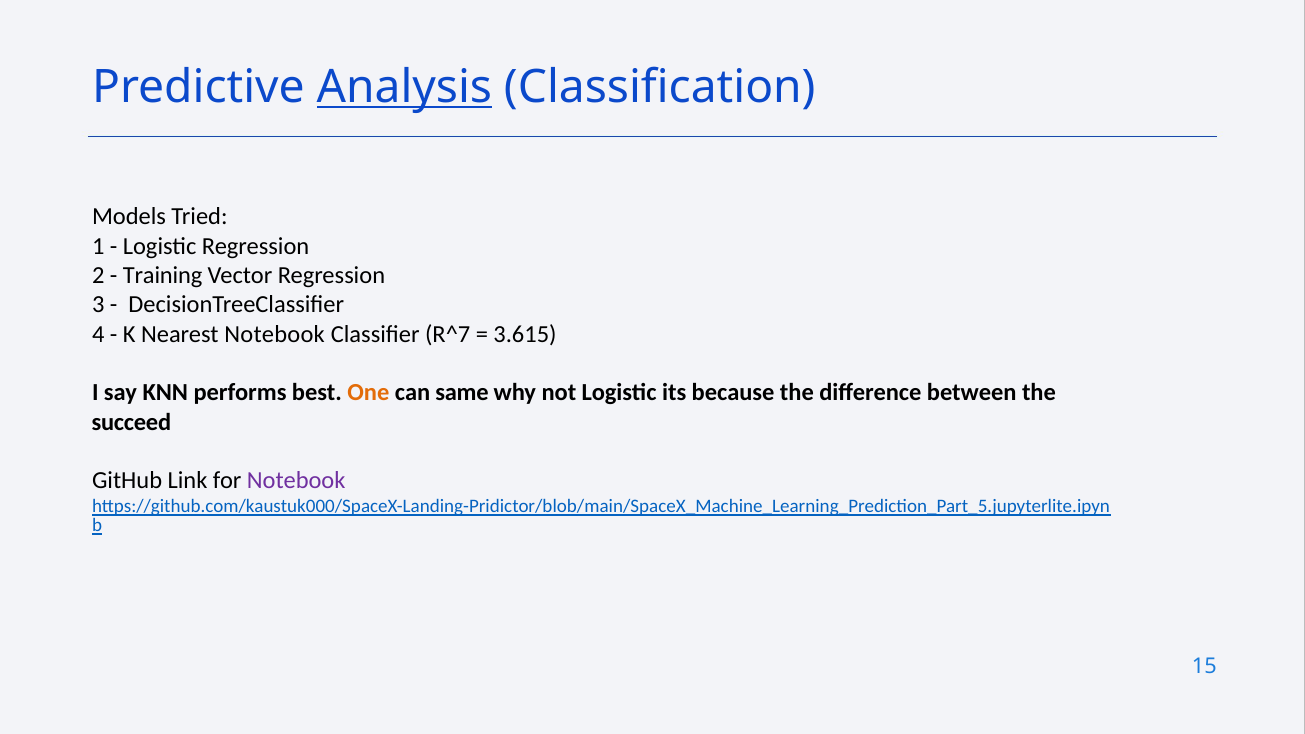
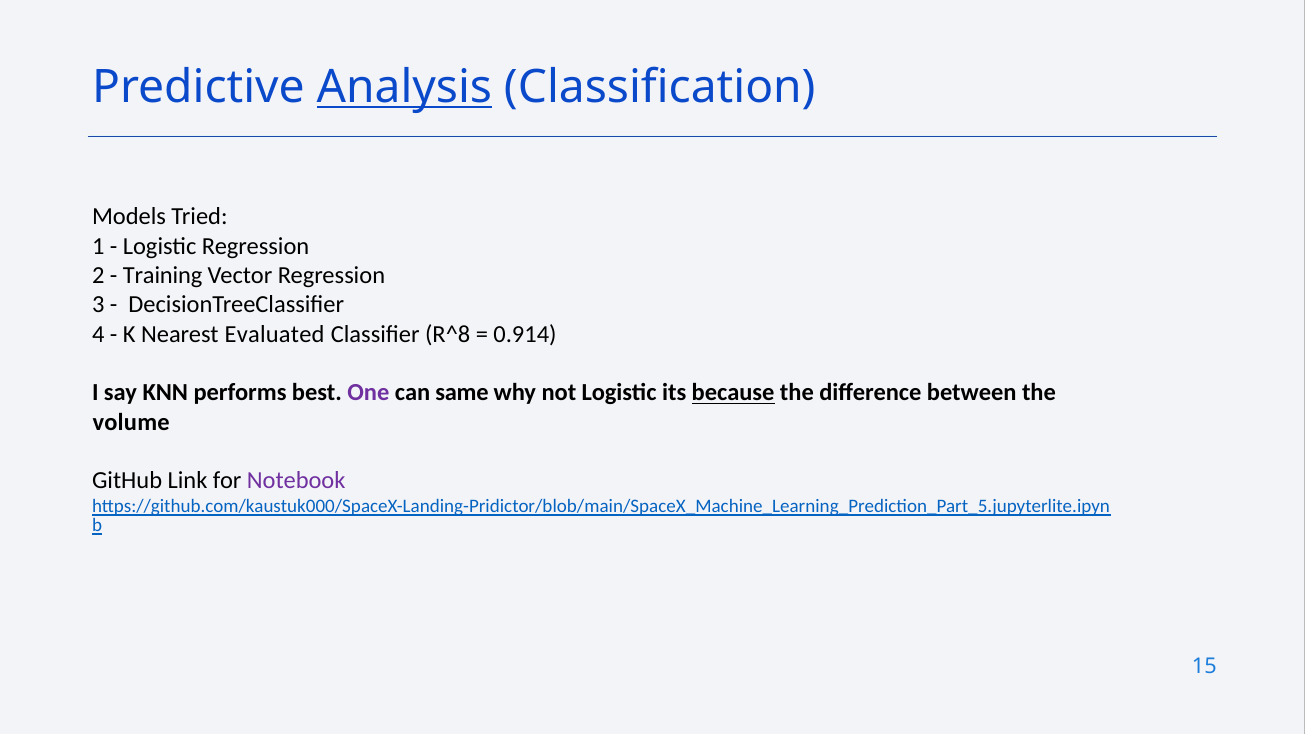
Nearest Notebook: Notebook -> Evaluated
R^7: R^7 -> R^8
3.615: 3.615 -> 0.914
One colour: orange -> purple
because underline: none -> present
succeed: succeed -> volume
